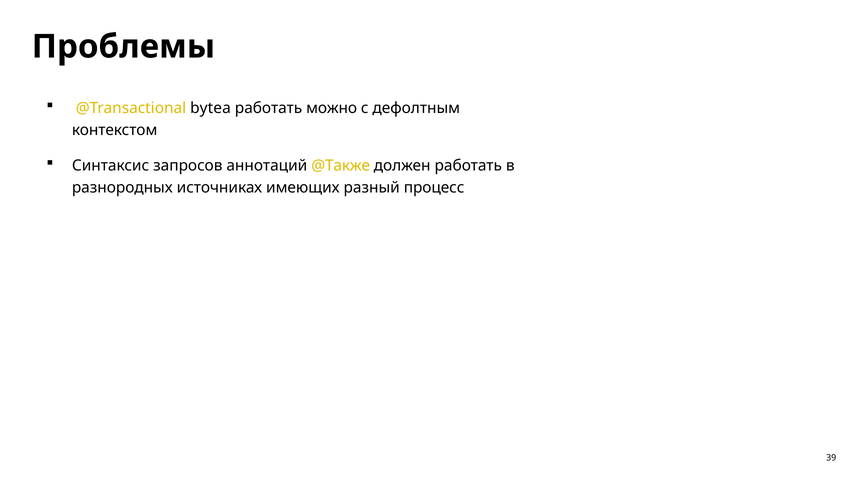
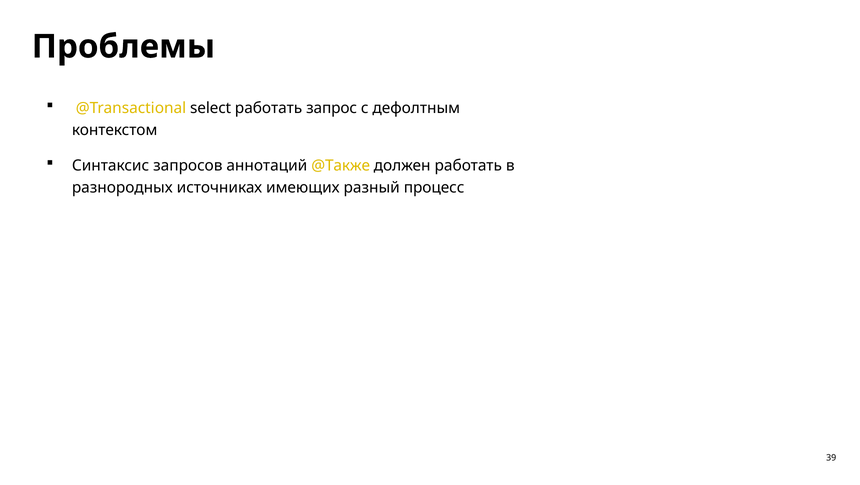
bytea: bytea -> select
можно: можно -> запрос
